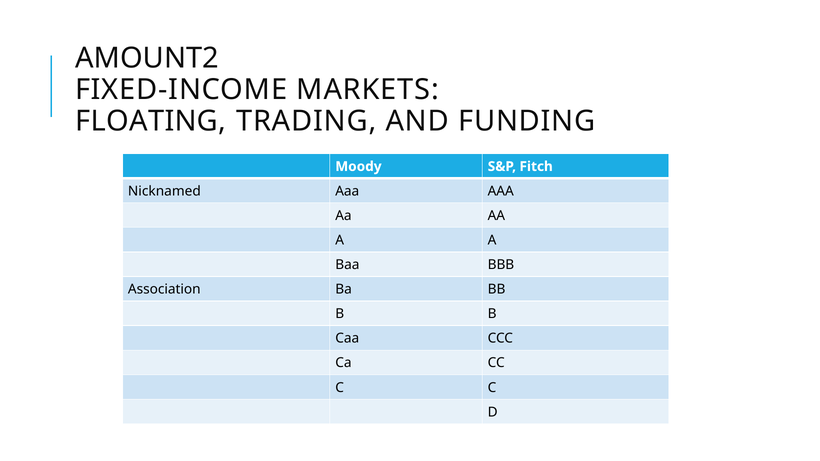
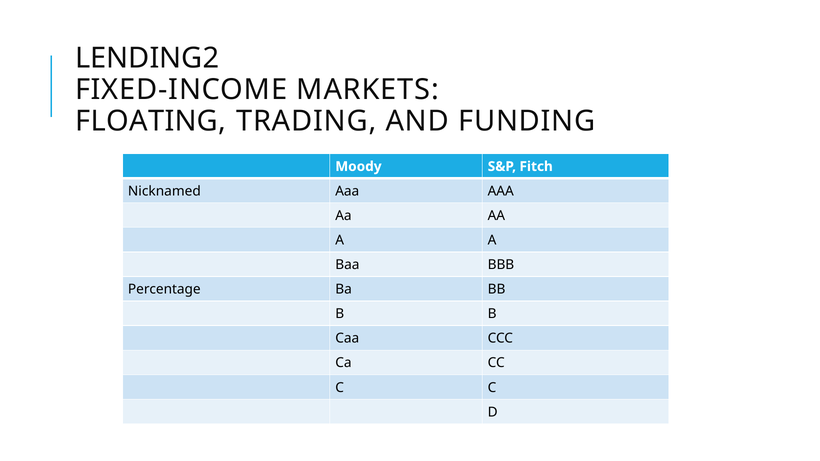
AMOUNT2: AMOUNT2 -> LENDING2
Association: Association -> Percentage
